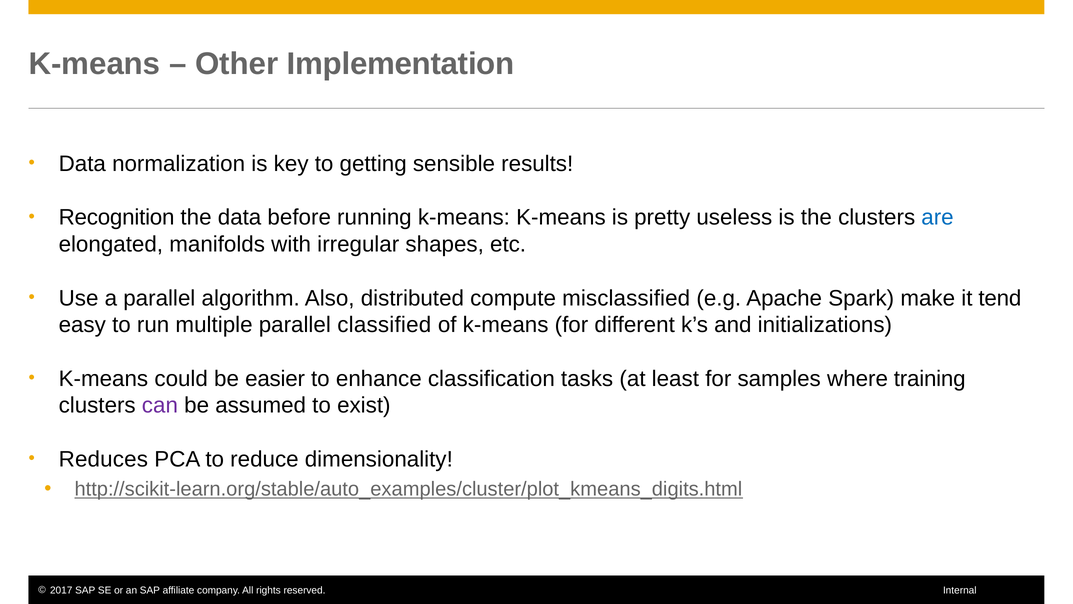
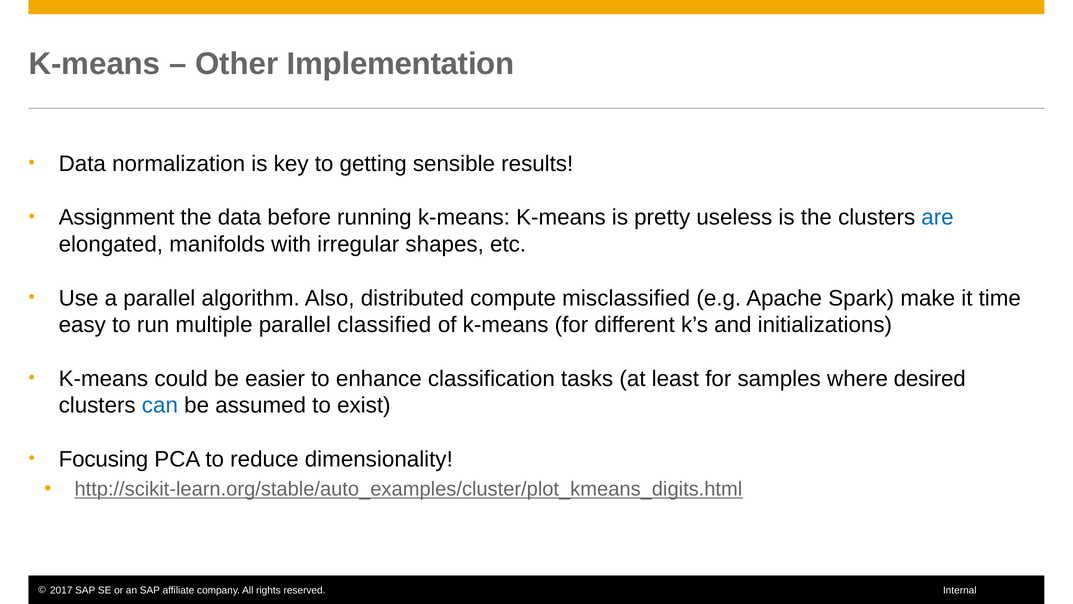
Recognition: Recognition -> Assignment
tend: tend -> time
training: training -> desired
can colour: purple -> blue
Reduces: Reduces -> Focusing
